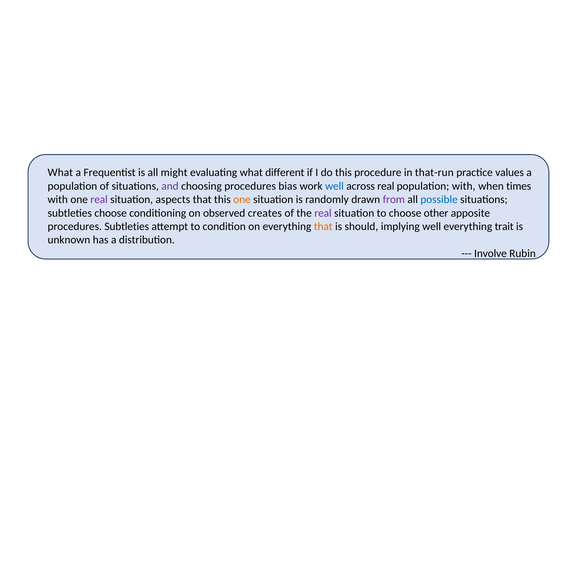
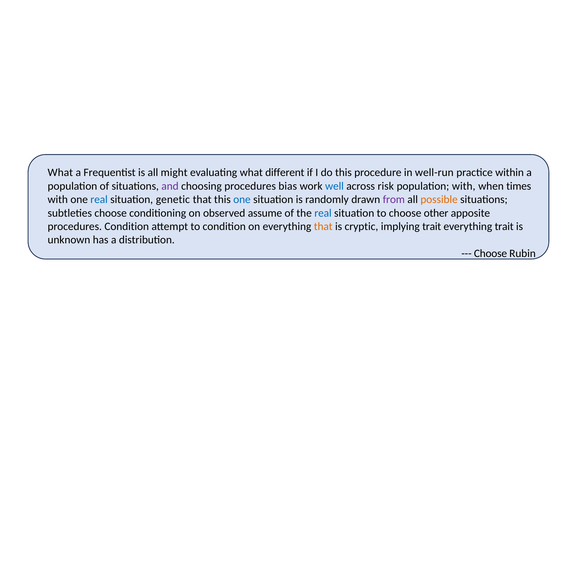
that-run: that-run -> well-run
values: values -> within
across real: real -> risk
real at (99, 200) colour: purple -> blue
aspects: aspects -> genetic
one at (242, 200) colour: orange -> blue
possible colour: blue -> orange
creates: creates -> assume
real at (323, 213) colour: purple -> blue
procedures Subtleties: Subtleties -> Condition
should: should -> cryptic
implying well: well -> trait
Involve at (490, 253): Involve -> Choose
